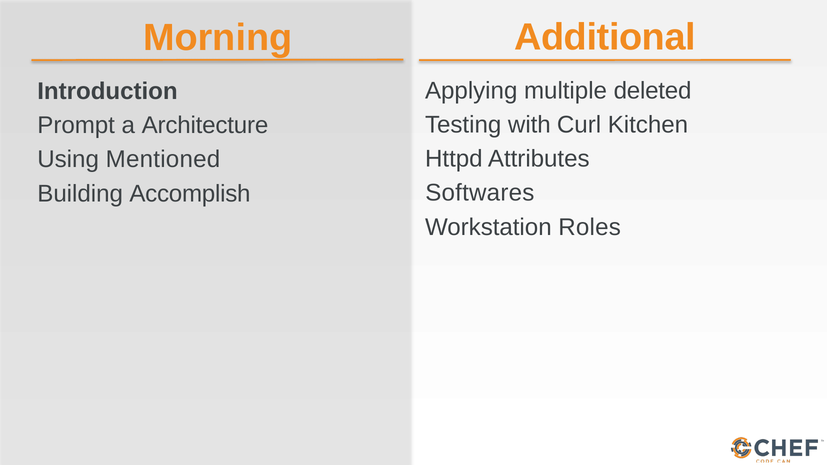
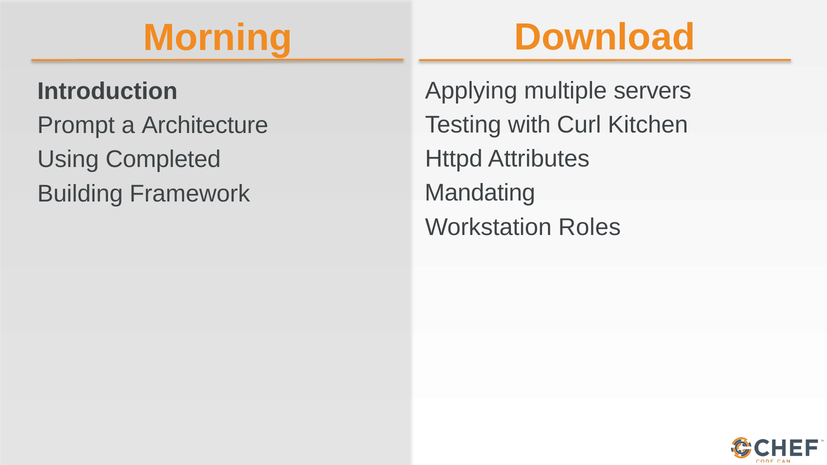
Additional: Additional -> Download
deleted: deleted -> servers
Mentioned: Mentioned -> Completed
Softwares: Softwares -> Mandating
Accomplish: Accomplish -> Framework
